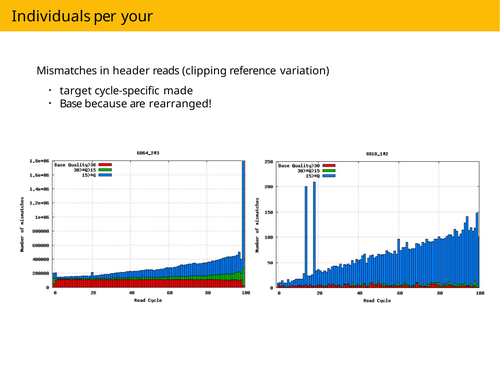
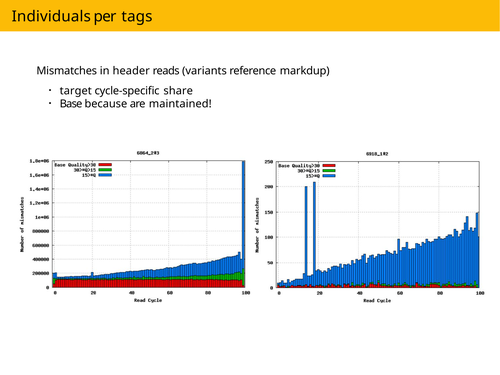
your: your -> tags
clipping: clipping -> variants
variation: variation -> markdup
made: made -> share
rearranged: rearranged -> maintained
